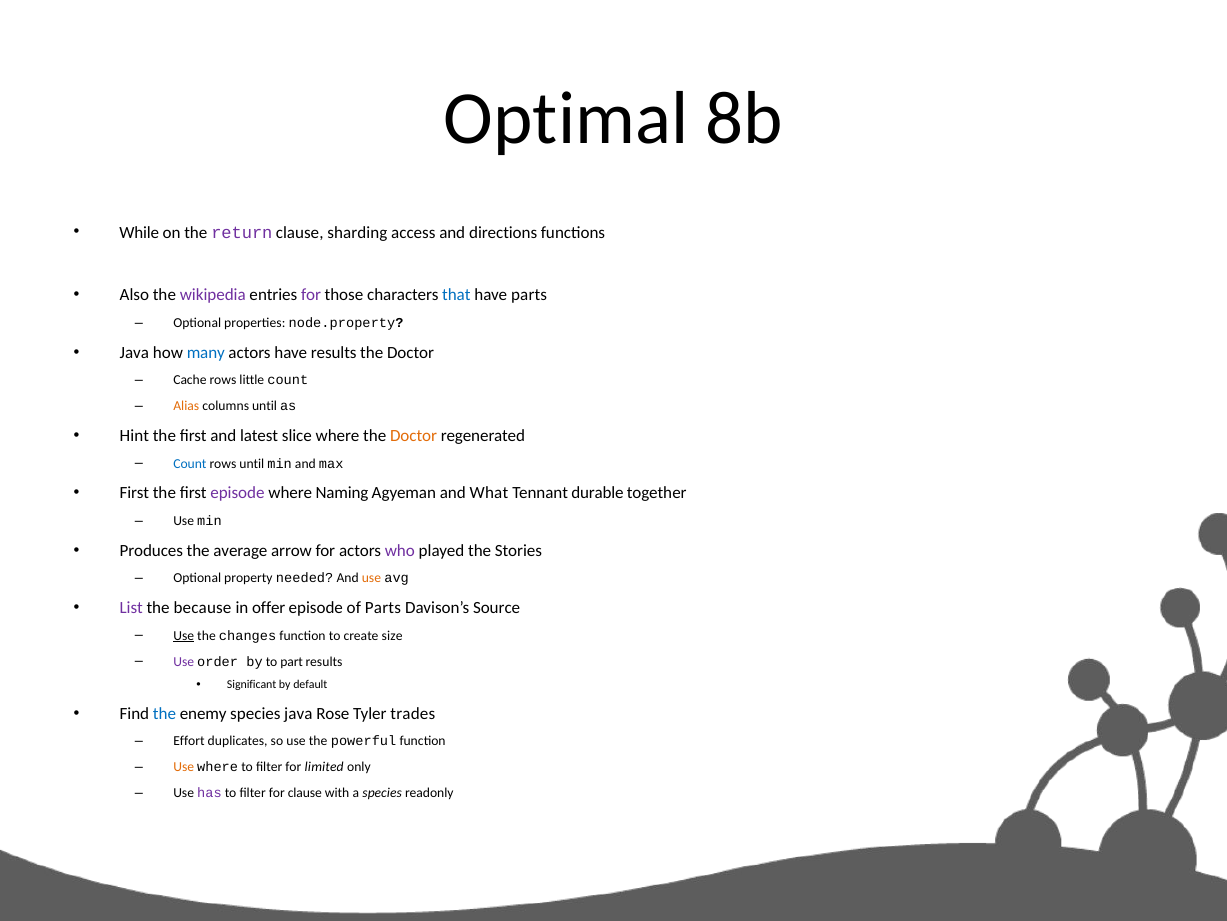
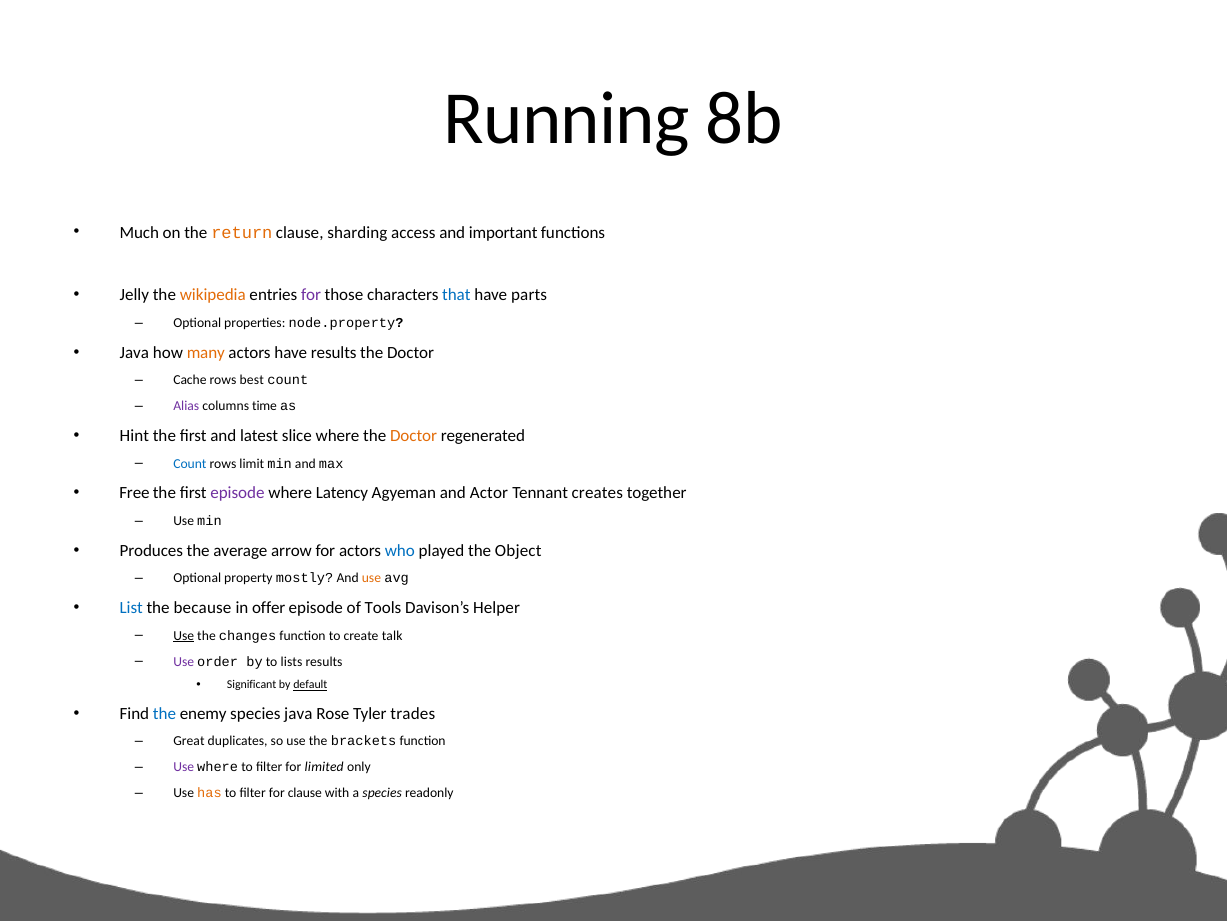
Optimal: Optimal -> Running
While: While -> Much
return colour: purple -> orange
directions: directions -> important
Also: Also -> Jelly
wikipedia colour: purple -> orange
many colour: blue -> orange
little: little -> best
Alias colour: orange -> purple
columns until: until -> time
rows until: until -> limit
First at (134, 493): First -> Free
Naming: Naming -> Latency
What: What -> Actor
durable: durable -> creates
who colour: purple -> blue
Stories: Stories -> Object
needed: needed -> mostly
List colour: purple -> blue
of Parts: Parts -> Tools
Source: Source -> Helper
size: size -> talk
part: part -> lists
default underline: none -> present
Effort: Effort -> Great
powerful: powerful -> brackets
Use at (184, 767) colour: orange -> purple
has colour: purple -> orange
